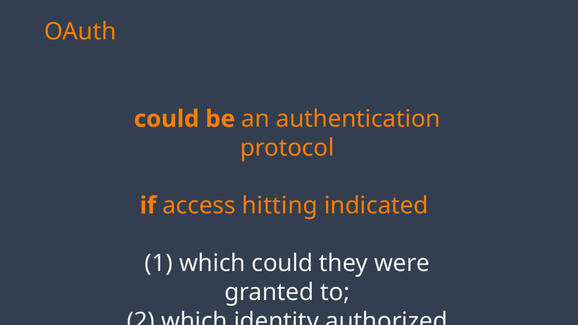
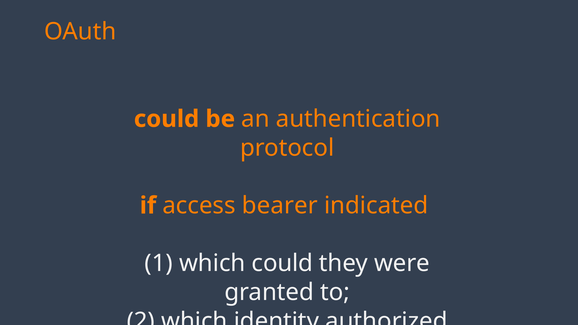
hitting: hitting -> bearer
